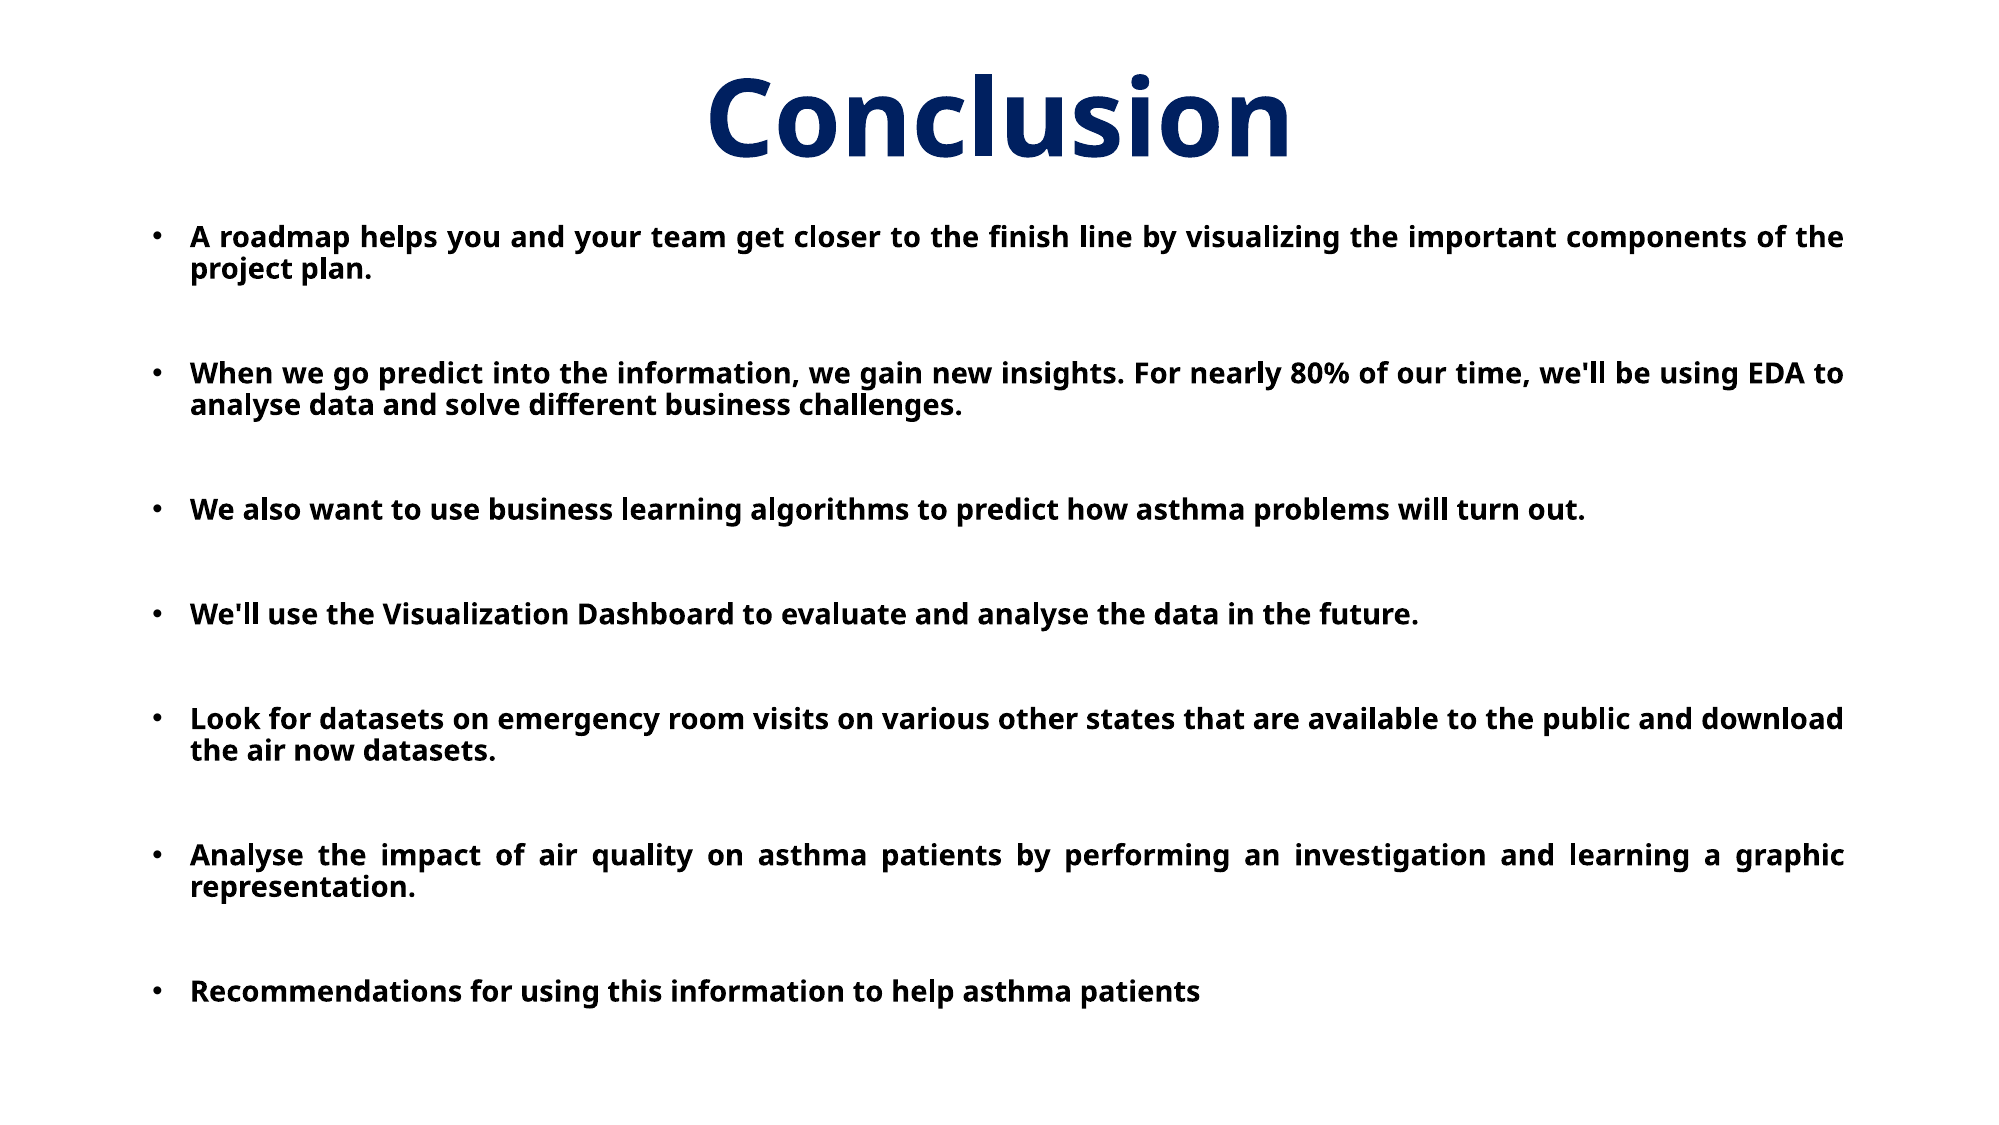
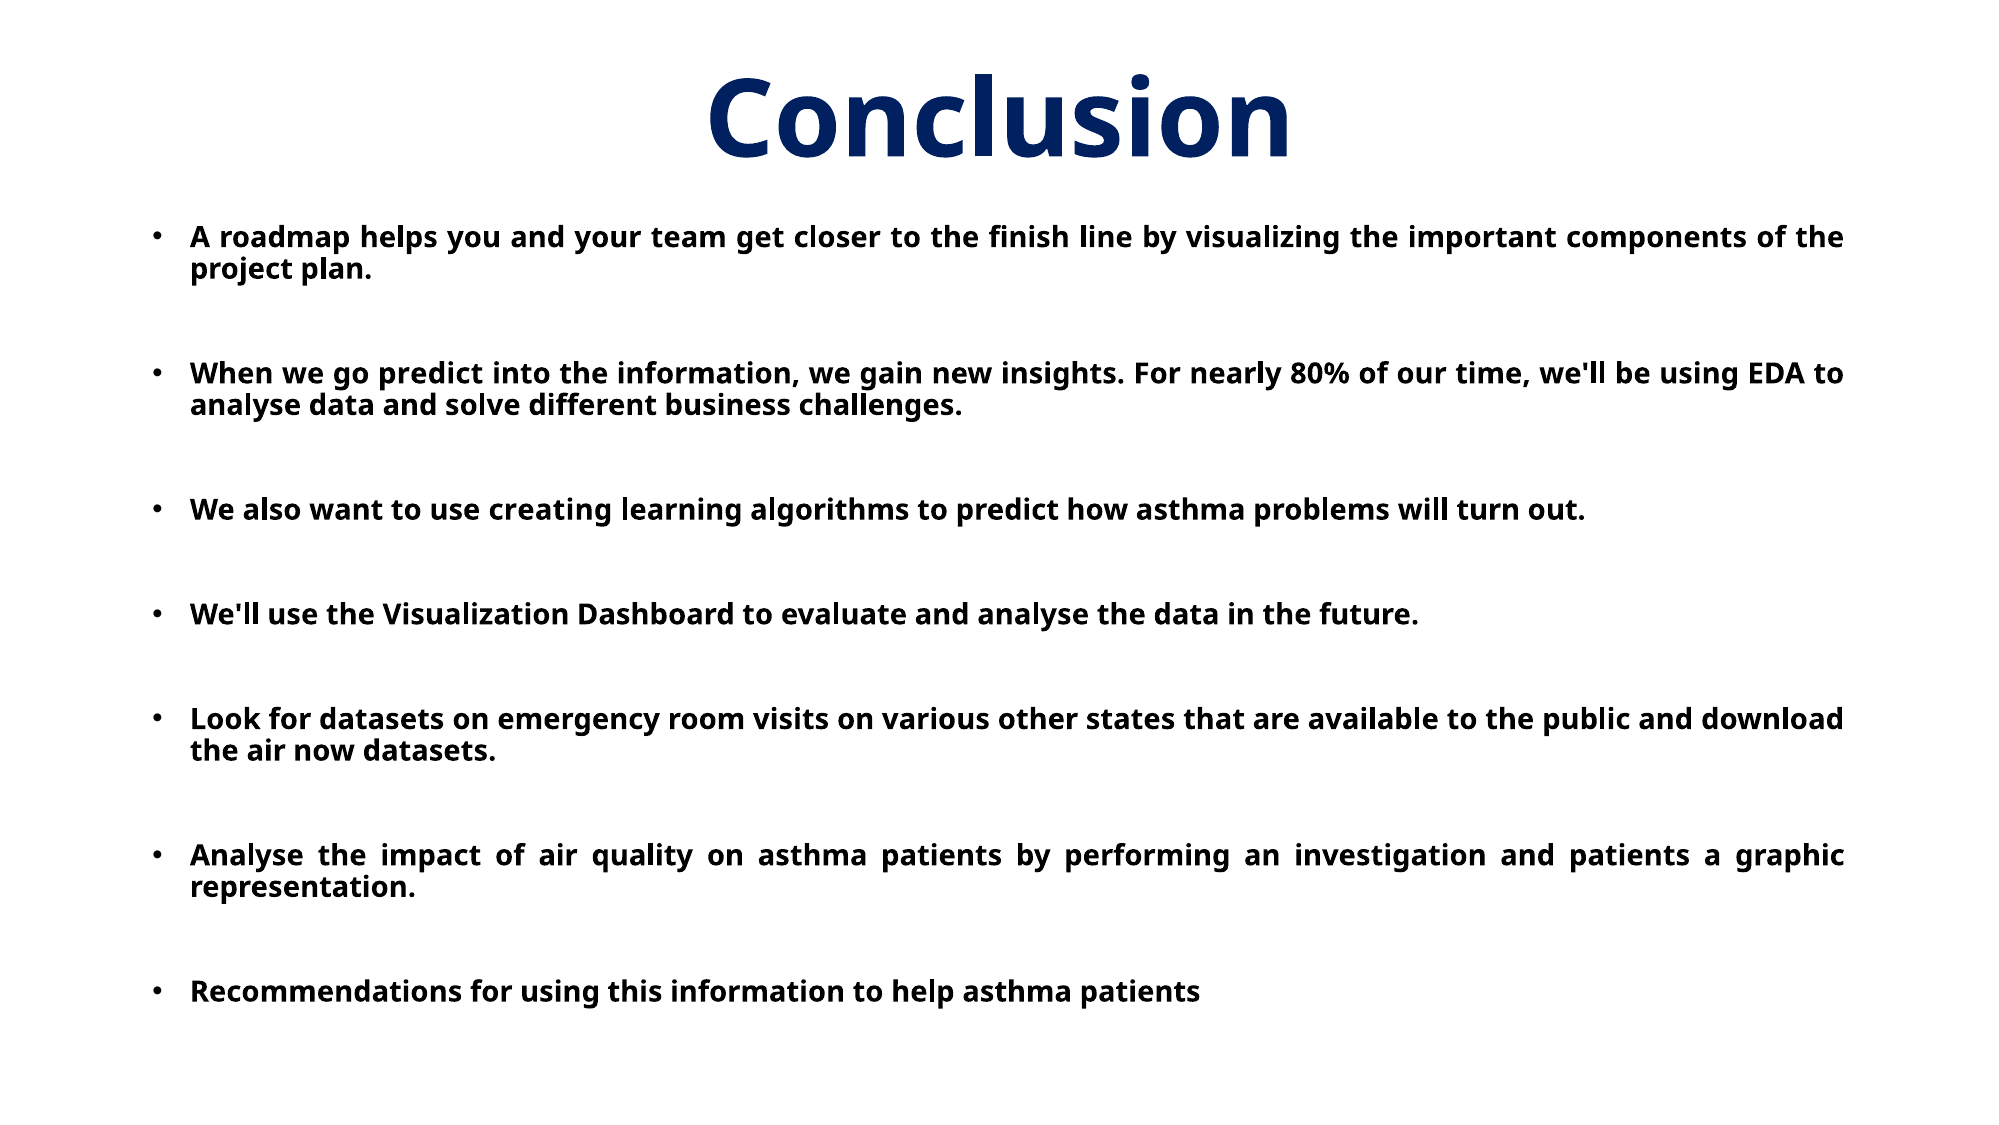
use business: business -> creating
and learning: learning -> patients
